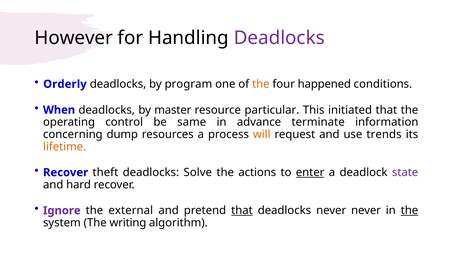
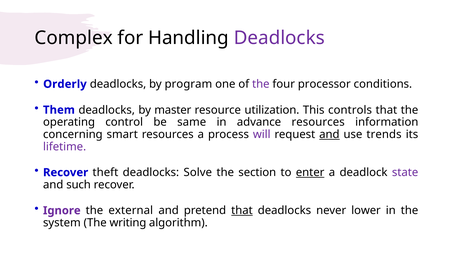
However: However -> Complex
the at (261, 84) colour: orange -> purple
happened: happened -> processor
When: When -> Them
particular: particular -> utilization
initiated: initiated -> controls
advance terminate: terminate -> resources
dump: dump -> smart
will colour: orange -> purple
and at (329, 134) underline: none -> present
lifetime colour: orange -> purple
actions: actions -> section
hard: hard -> such
never never: never -> lower
the at (409, 210) underline: present -> none
